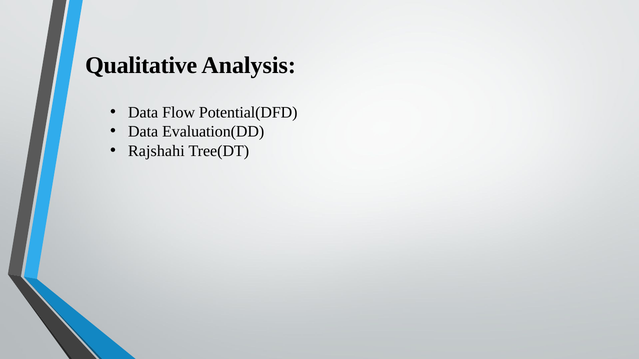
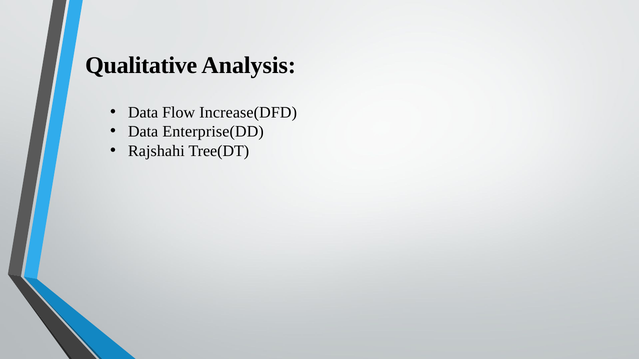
Potential(DFD: Potential(DFD -> Increase(DFD
Evaluation(DD: Evaluation(DD -> Enterprise(DD
